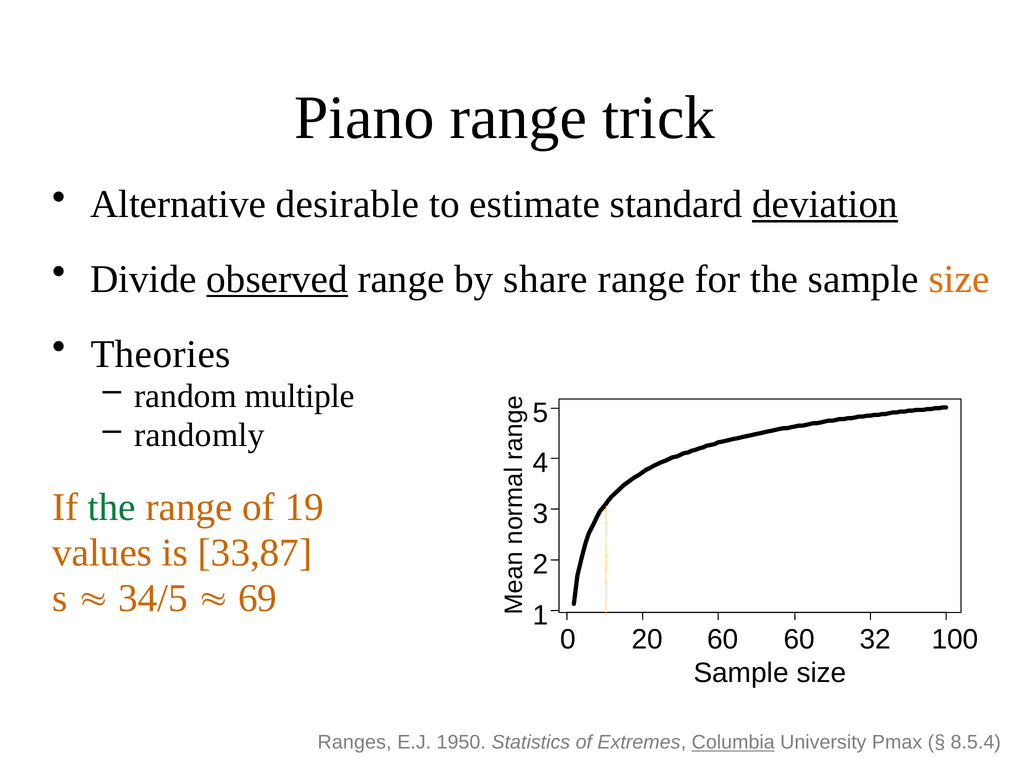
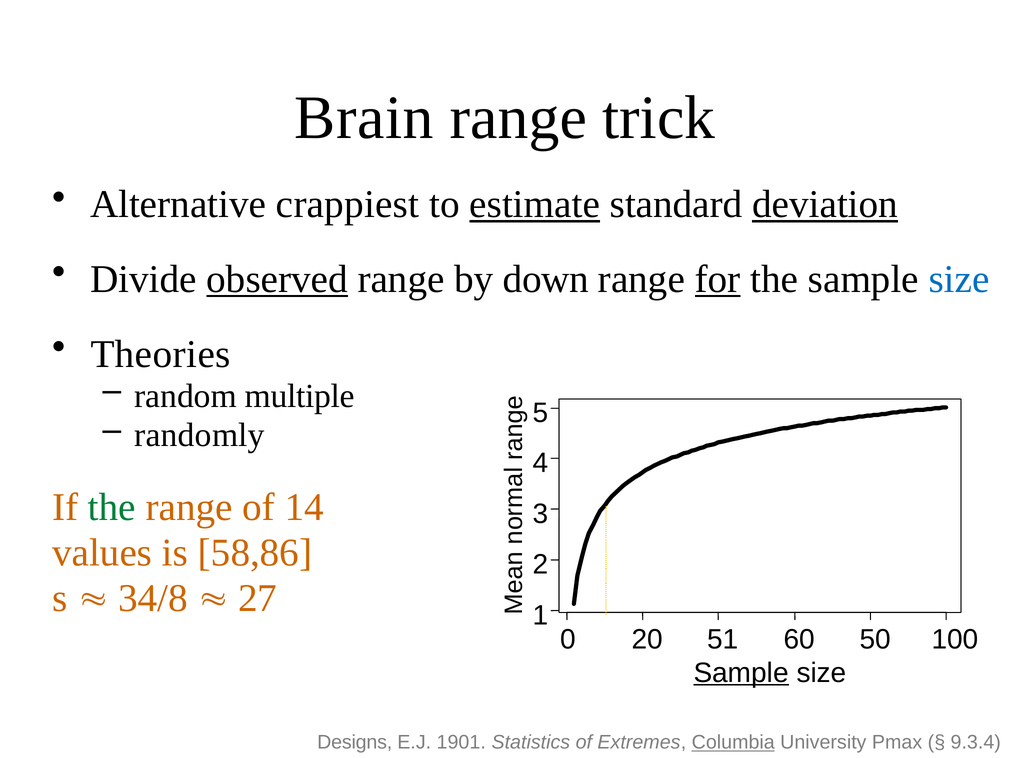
Piano: Piano -> Brain
desirable: desirable -> crappiest
estimate underline: none -> present
share: share -> down
for underline: none -> present
size at (959, 279) colour: orange -> blue
19: 19 -> 14
33,87: 33,87 -> 58,86
34/5: 34/5 -> 34/8
69: 69 -> 27
20 60: 60 -> 51
32: 32 -> 50
Sample at (741, 672) underline: none -> present
Ranges: Ranges -> Designs
1950: 1950 -> 1901
8.5.4: 8.5.4 -> 9.3.4
